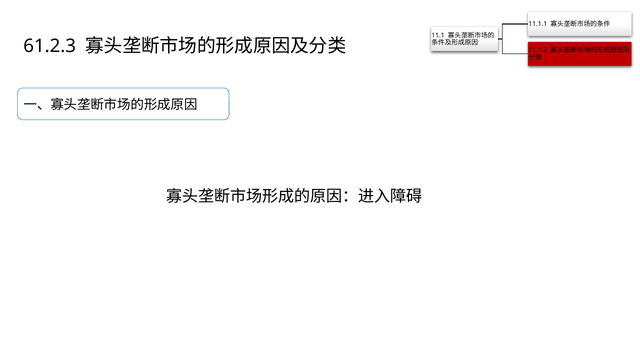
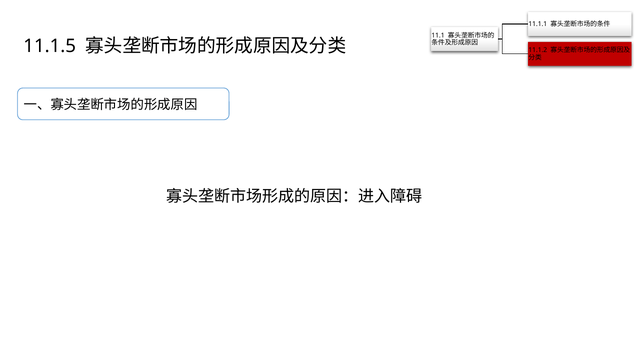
61.2.3: 61.2.3 -> 11.1.5
